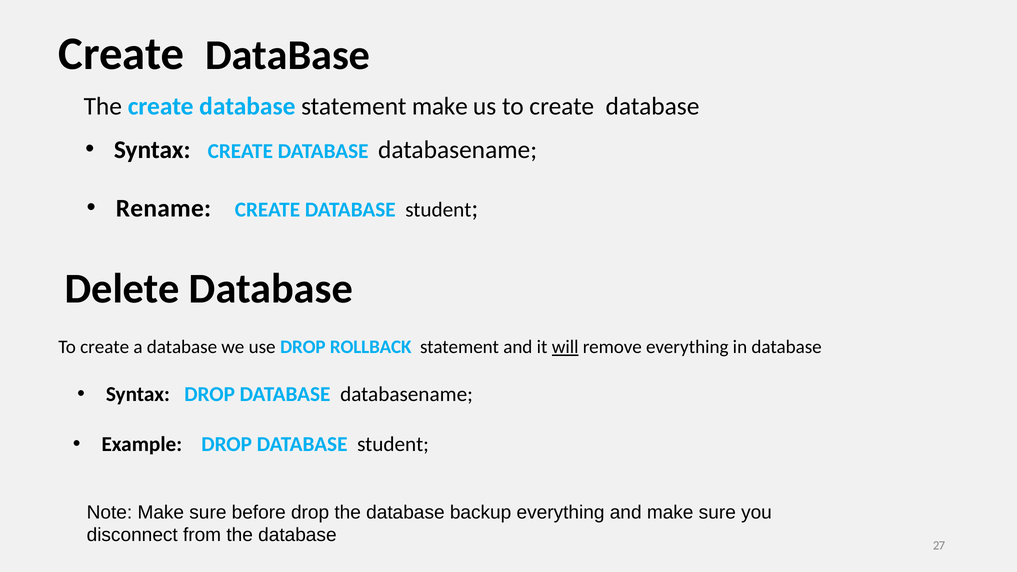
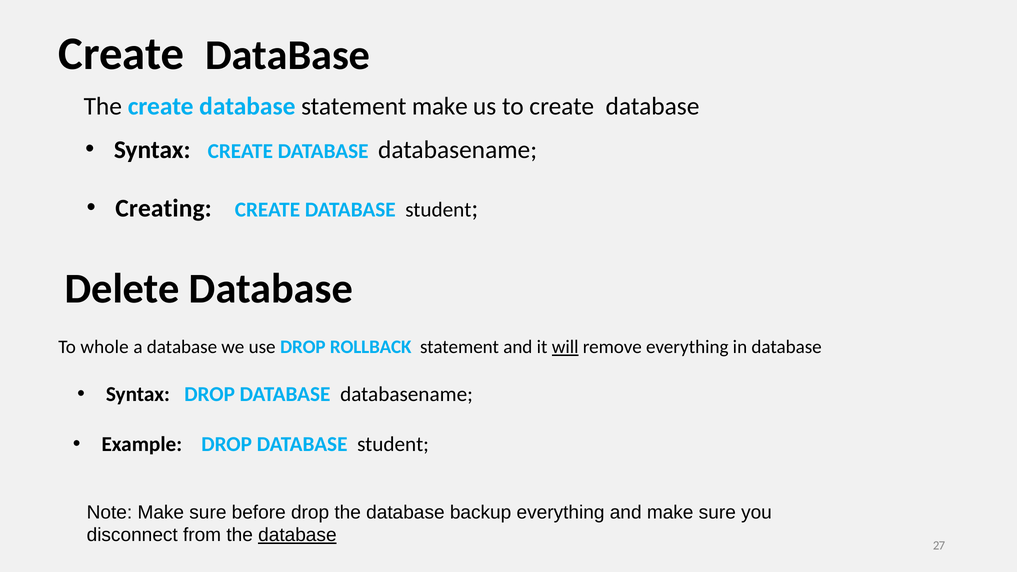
Rename: Rename -> Creating
create at (105, 347): create -> whole
database at (297, 535) underline: none -> present
